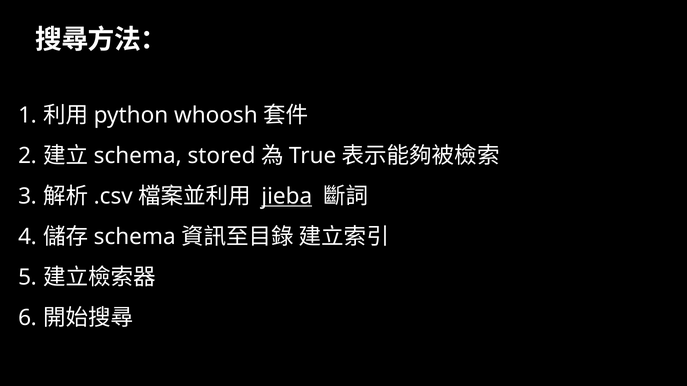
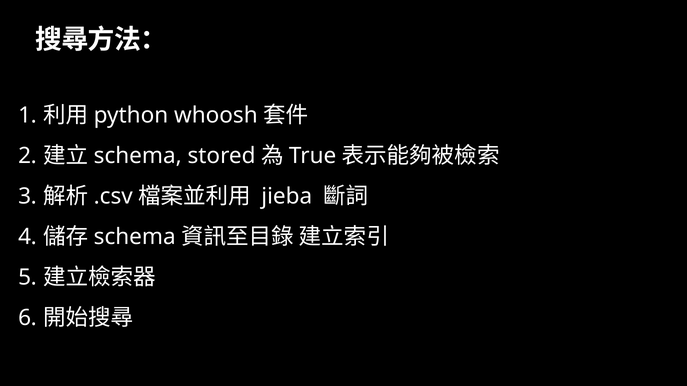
jieba underline: present -> none
